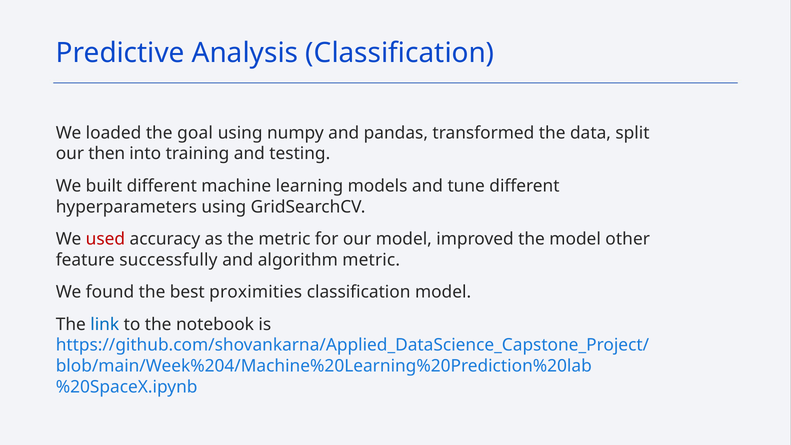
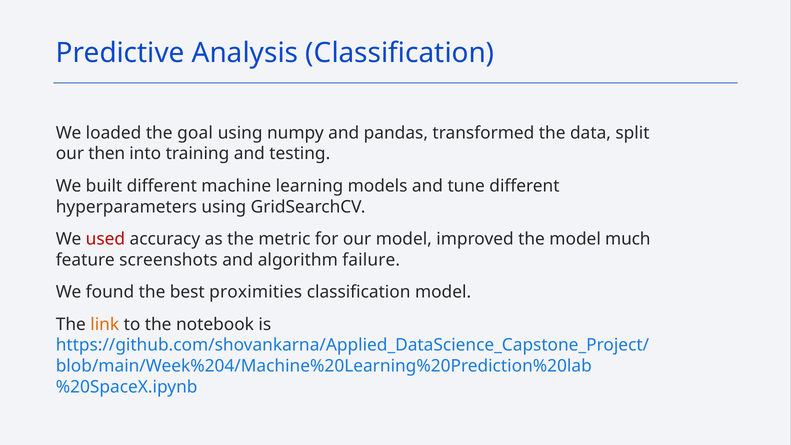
other: other -> much
successfully: successfully -> screenshots
algorithm metric: metric -> failure
link colour: blue -> orange
